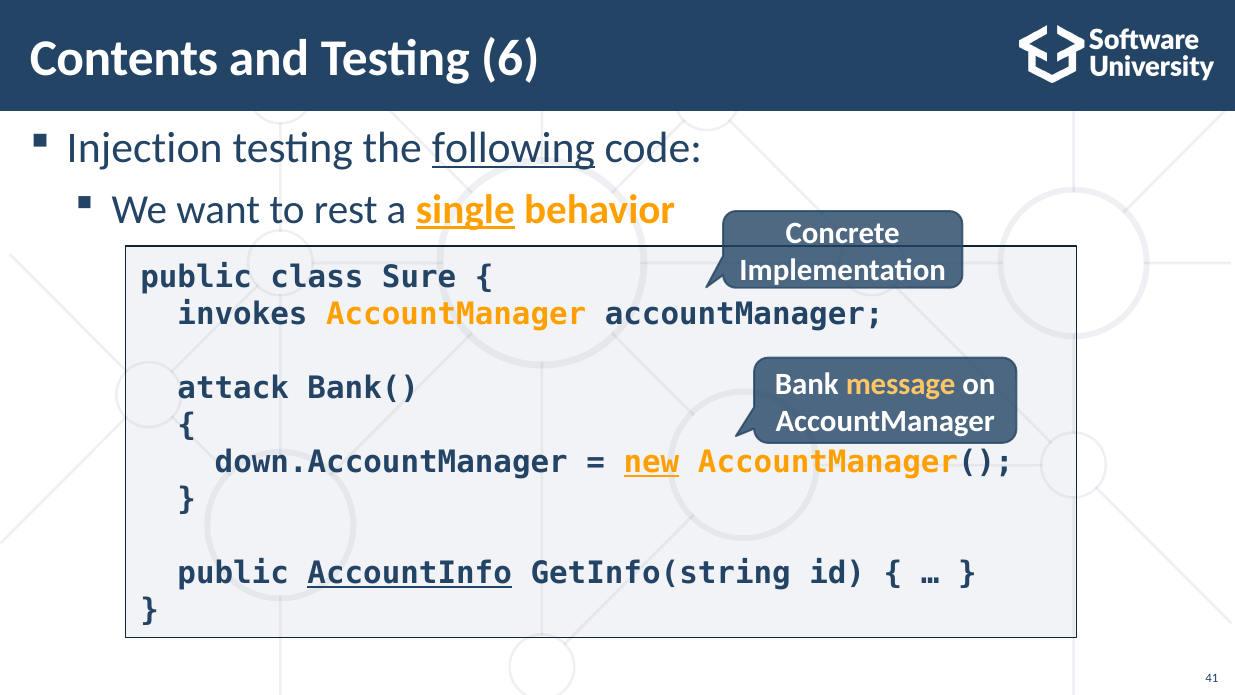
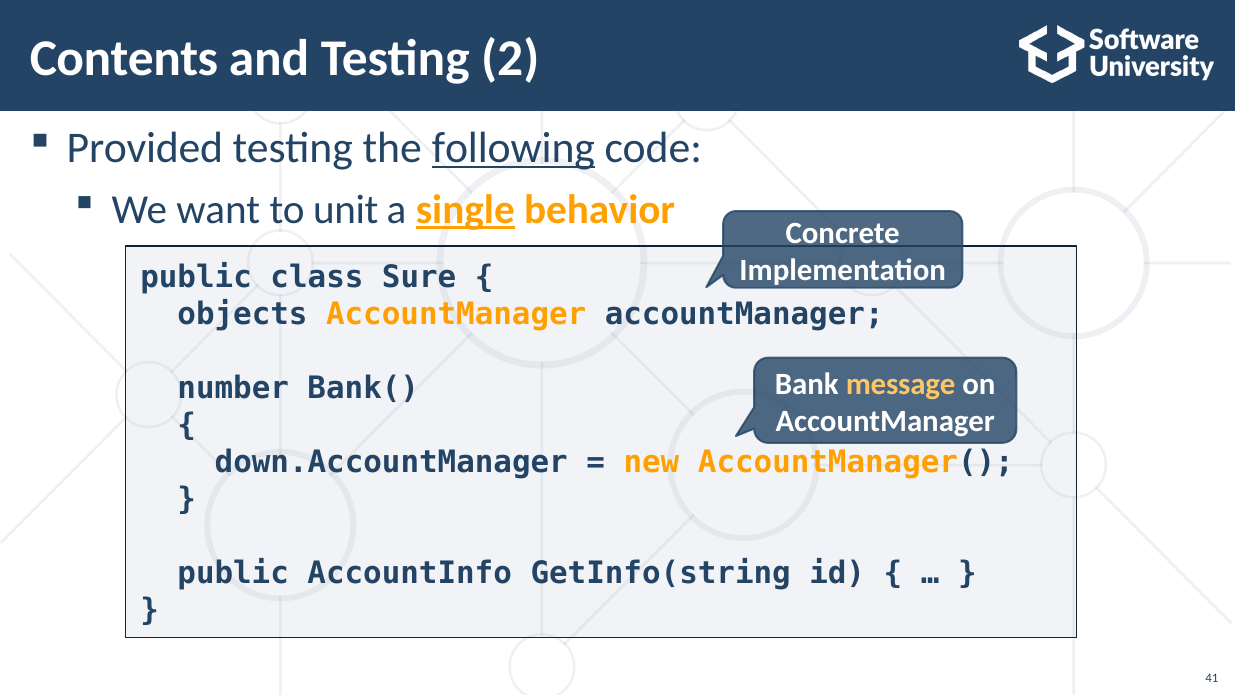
6: 6 -> 2
Injection: Injection -> Provided
rest: rest -> unit
invokes: invokes -> objects
attack: attack -> number
new underline: present -> none
AccountInfo underline: present -> none
